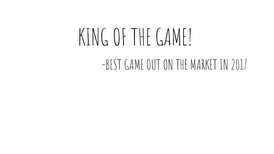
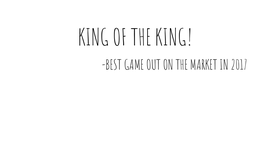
THE GAME: GAME -> KING
